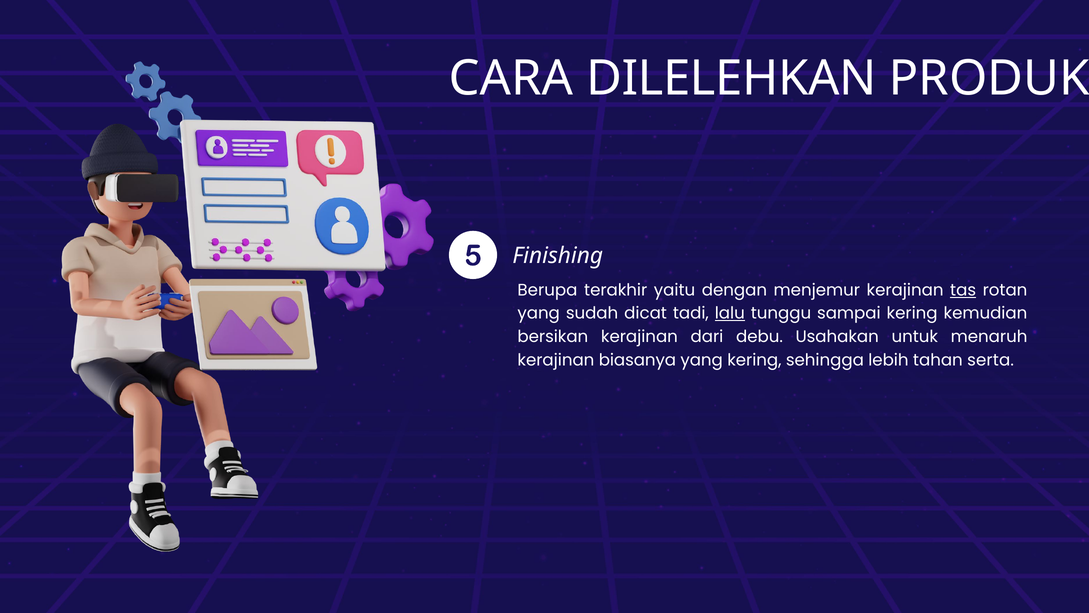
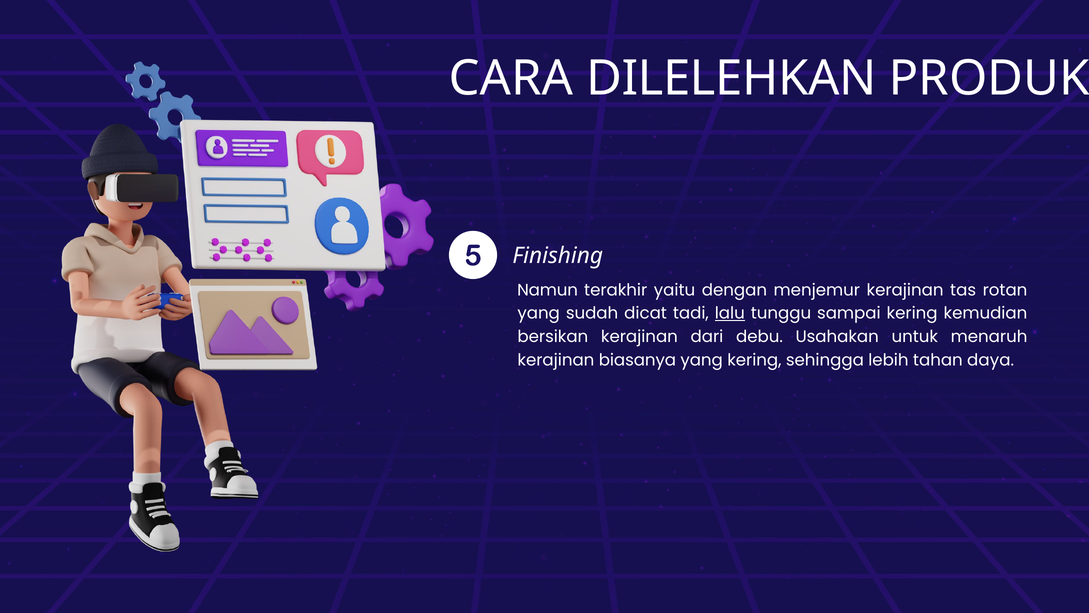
Berupa: Berupa -> Namun
tas underline: present -> none
serta: serta -> daya
